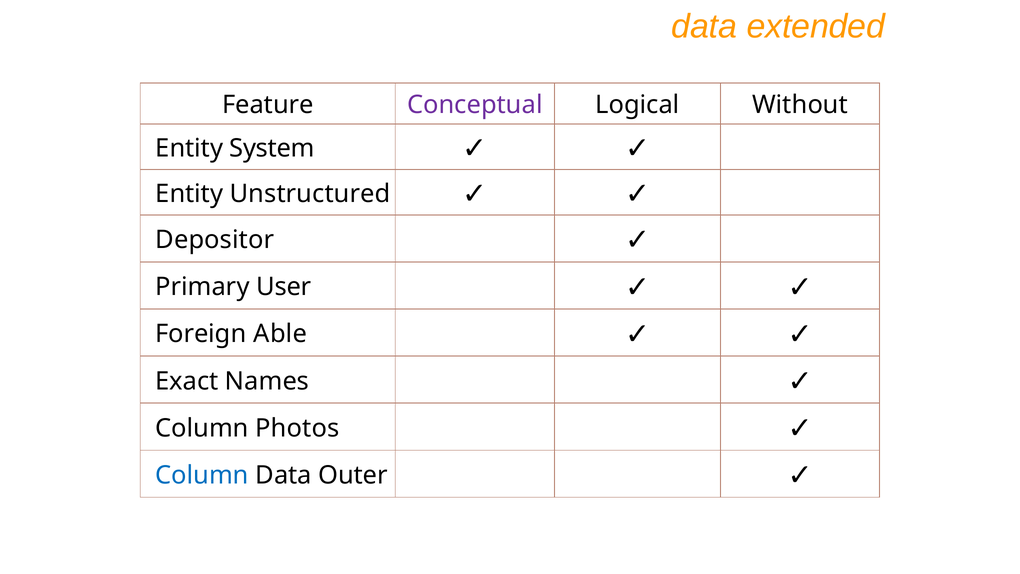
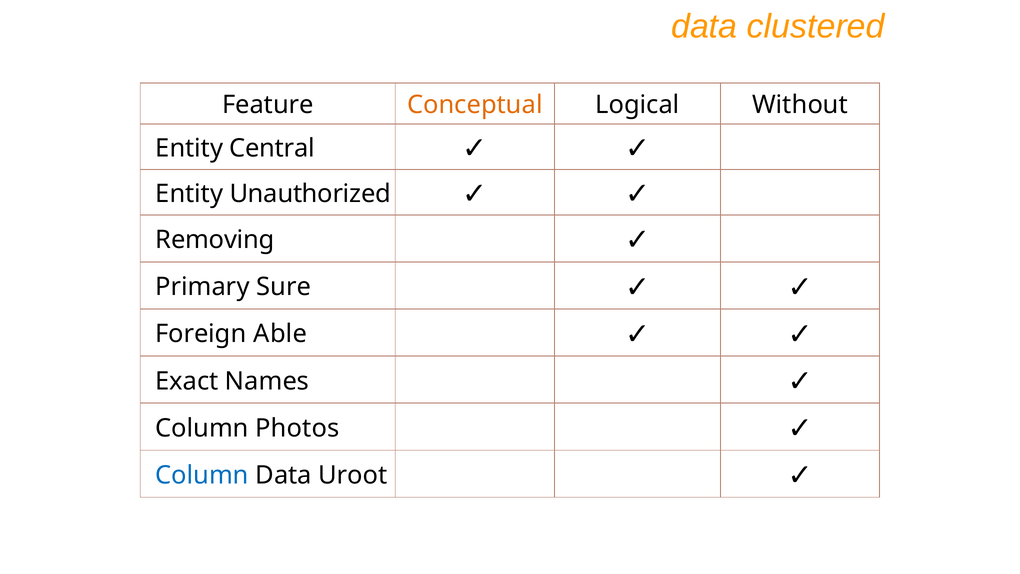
extended: extended -> clustered
Conceptual colour: purple -> orange
System: System -> Central
Unstructured: Unstructured -> Unauthorized
Depositor: Depositor -> Removing
User: User -> Sure
Outer: Outer -> Uroot
